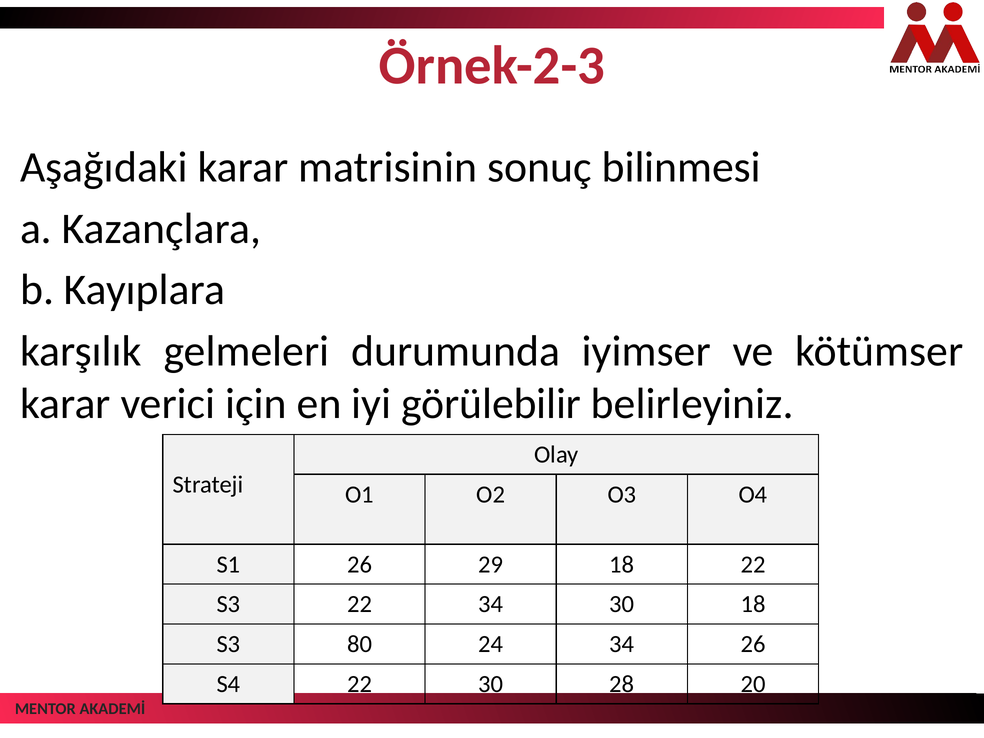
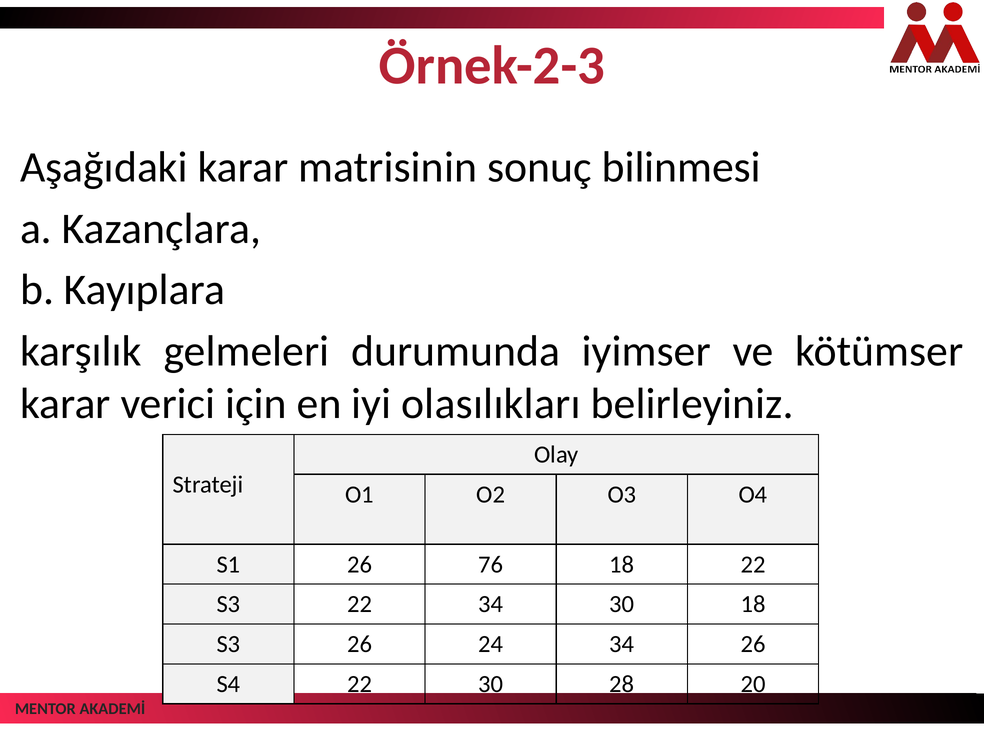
görülebilir: görülebilir -> olasılıkları
29: 29 -> 76
S3 80: 80 -> 26
